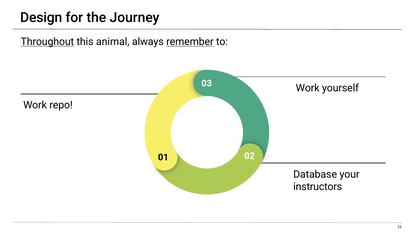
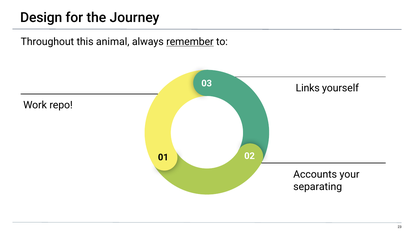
Throughout underline: present -> none
Work at (308, 88): Work -> Links
Database: Database -> Accounts
instructors: instructors -> separating
